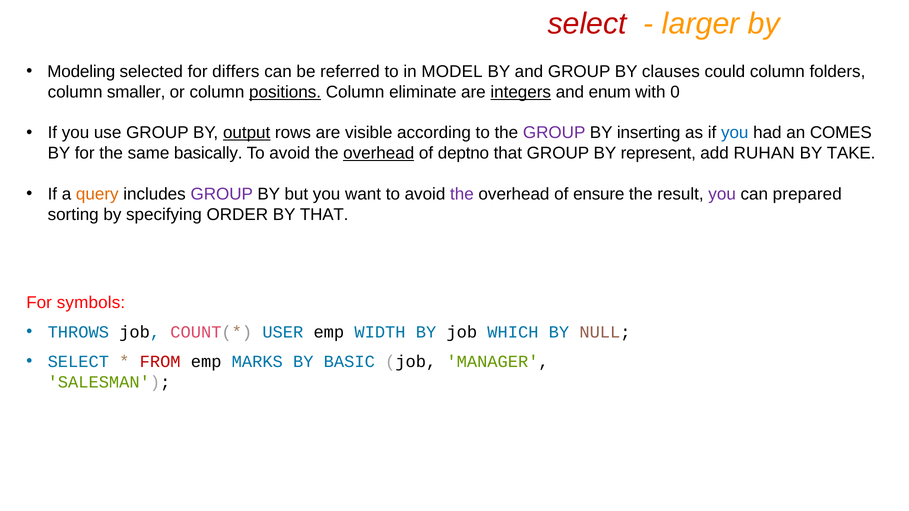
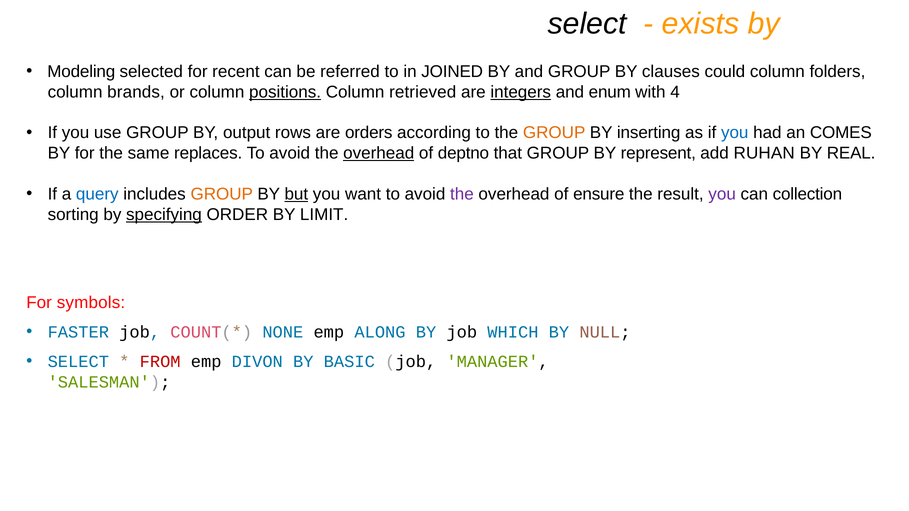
select at (587, 24) colour: red -> black
larger: larger -> exists
differs: differs -> recent
MODEL: MODEL -> JOINED
smaller: smaller -> brands
eliminate: eliminate -> retrieved
0: 0 -> 4
output underline: present -> none
visible: visible -> orders
GROUP at (554, 133) colour: purple -> orange
basically: basically -> replaces
TAKE: TAKE -> REAL
query colour: orange -> blue
GROUP at (222, 194) colour: purple -> orange
but underline: none -> present
prepared: prepared -> collection
specifying underline: none -> present
BY THAT: THAT -> LIMIT
THROWS: THROWS -> FASTER
USER: USER -> NONE
WIDTH: WIDTH -> ALONG
MARKS: MARKS -> DIVON
